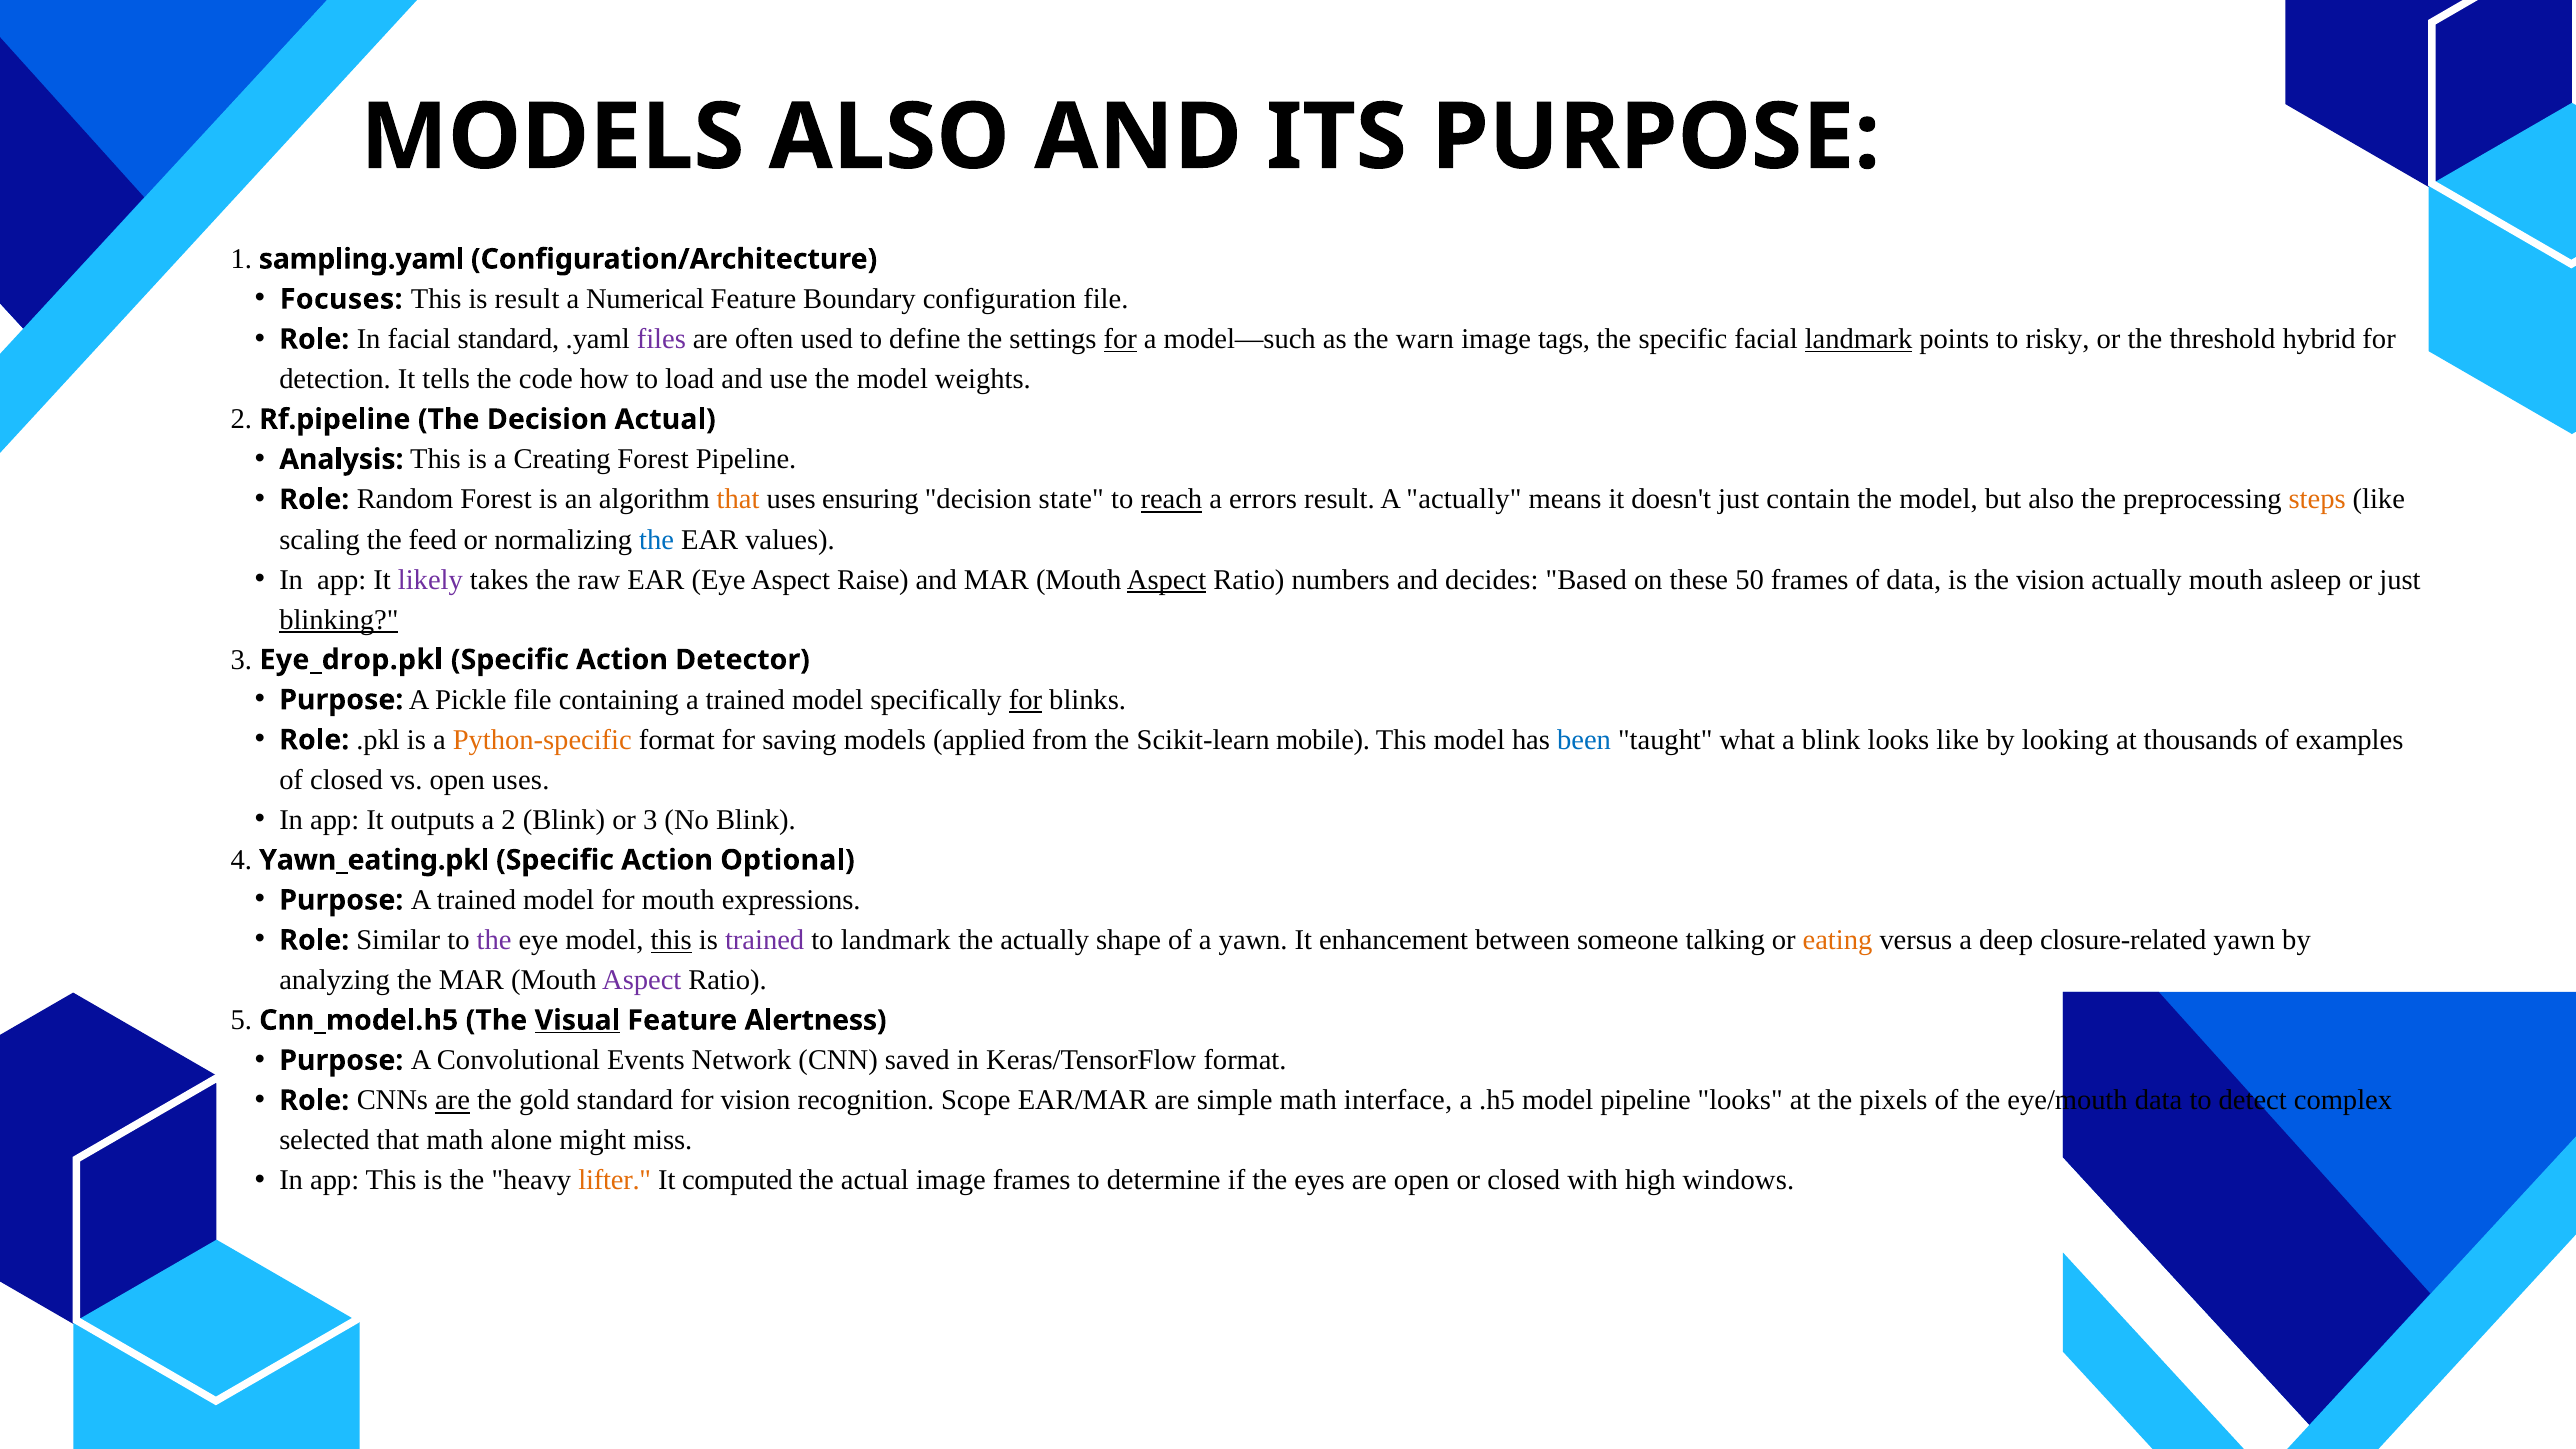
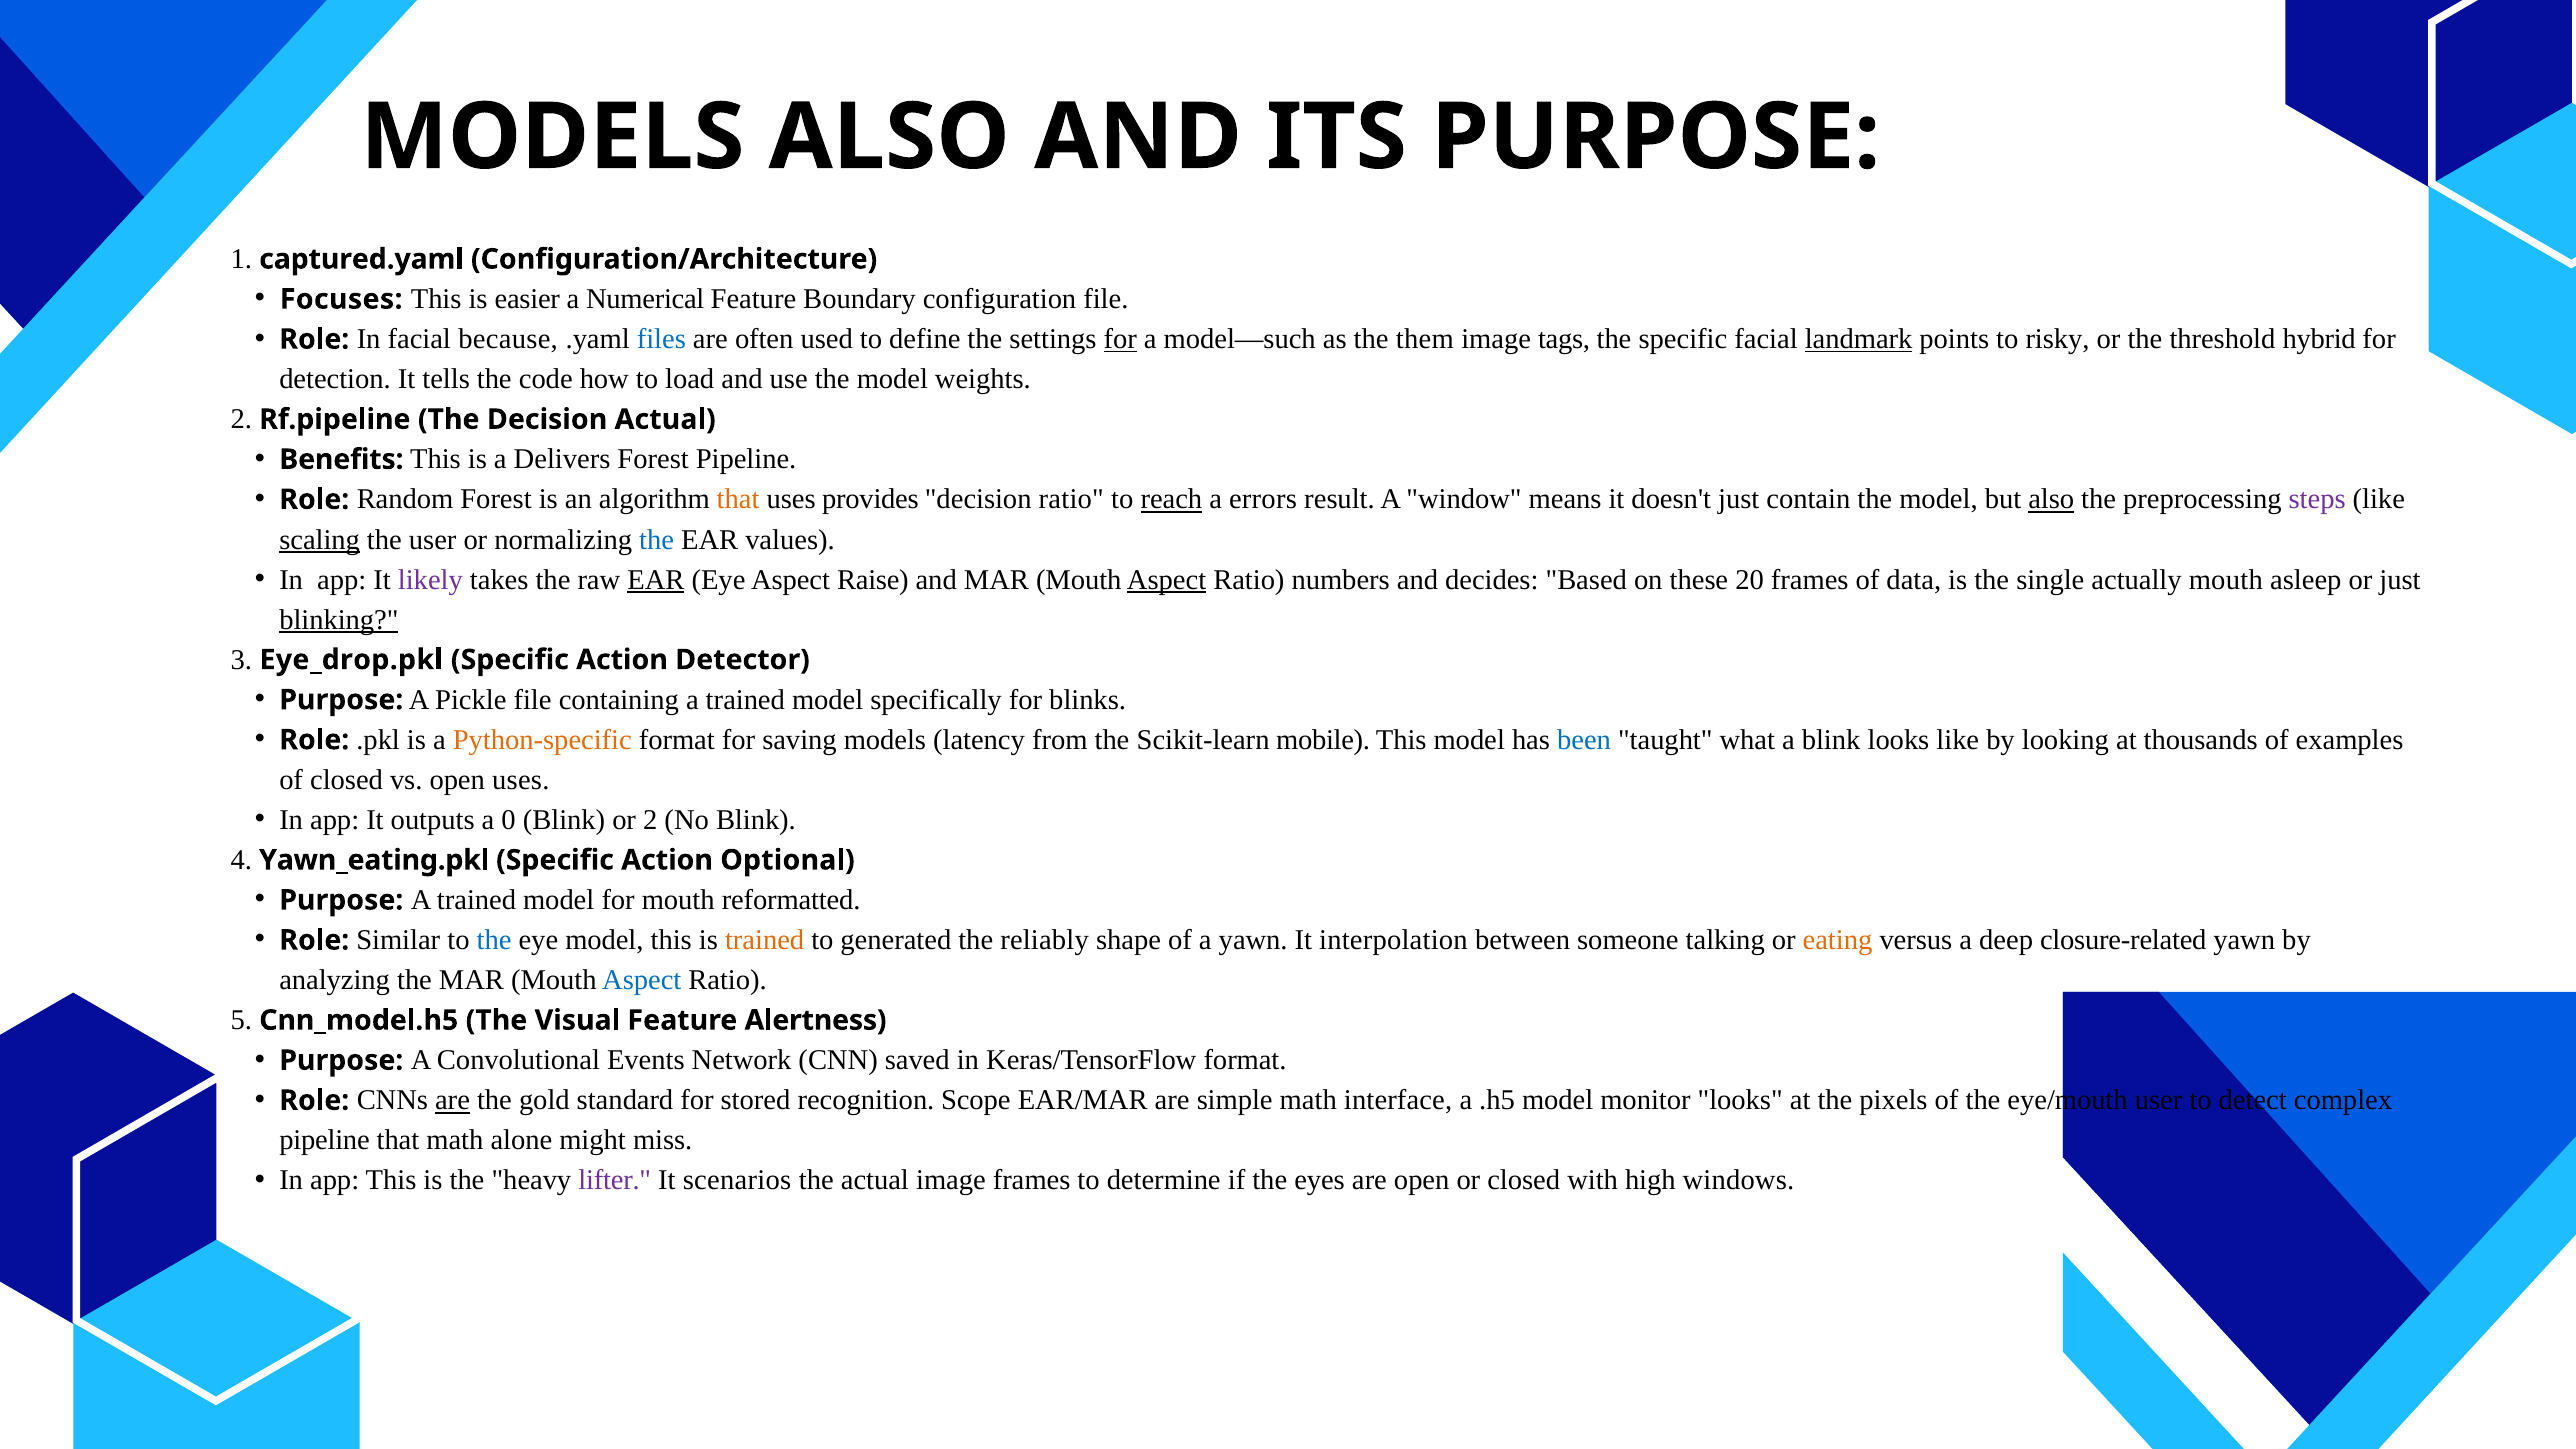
sampling.yaml: sampling.yaml -> captured.yaml
is result: result -> easier
facial standard: standard -> because
files colour: purple -> blue
warn: warn -> them
Analysis: Analysis -> Benefits
Creating: Creating -> Delivers
ensuring: ensuring -> provides
decision state: state -> ratio
A actually: actually -> window
also at (2051, 500) underline: none -> present
steps colour: orange -> purple
scaling underline: none -> present
the feed: feed -> user
EAR at (656, 580) underline: none -> present
50: 50 -> 20
the vision: vision -> single
for at (1026, 700) underline: present -> none
applied: applied -> latency
a 2: 2 -> 0
or 3: 3 -> 2
expressions: expressions -> reformatted
the at (494, 940) colour: purple -> blue
this at (671, 940) underline: present -> none
trained at (765, 940) colour: purple -> orange
to landmark: landmark -> generated
the actually: actually -> reliably
enhancement: enhancement -> interpolation
Aspect at (642, 980) colour: purple -> blue
Visual underline: present -> none
for vision: vision -> stored
model pipeline: pipeline -> monitor
eye/mouth data: data -> user
selected at (325, 1140): selected -> pipeline
lifter colour: orange -> purple
computed: computed -> scenarios
